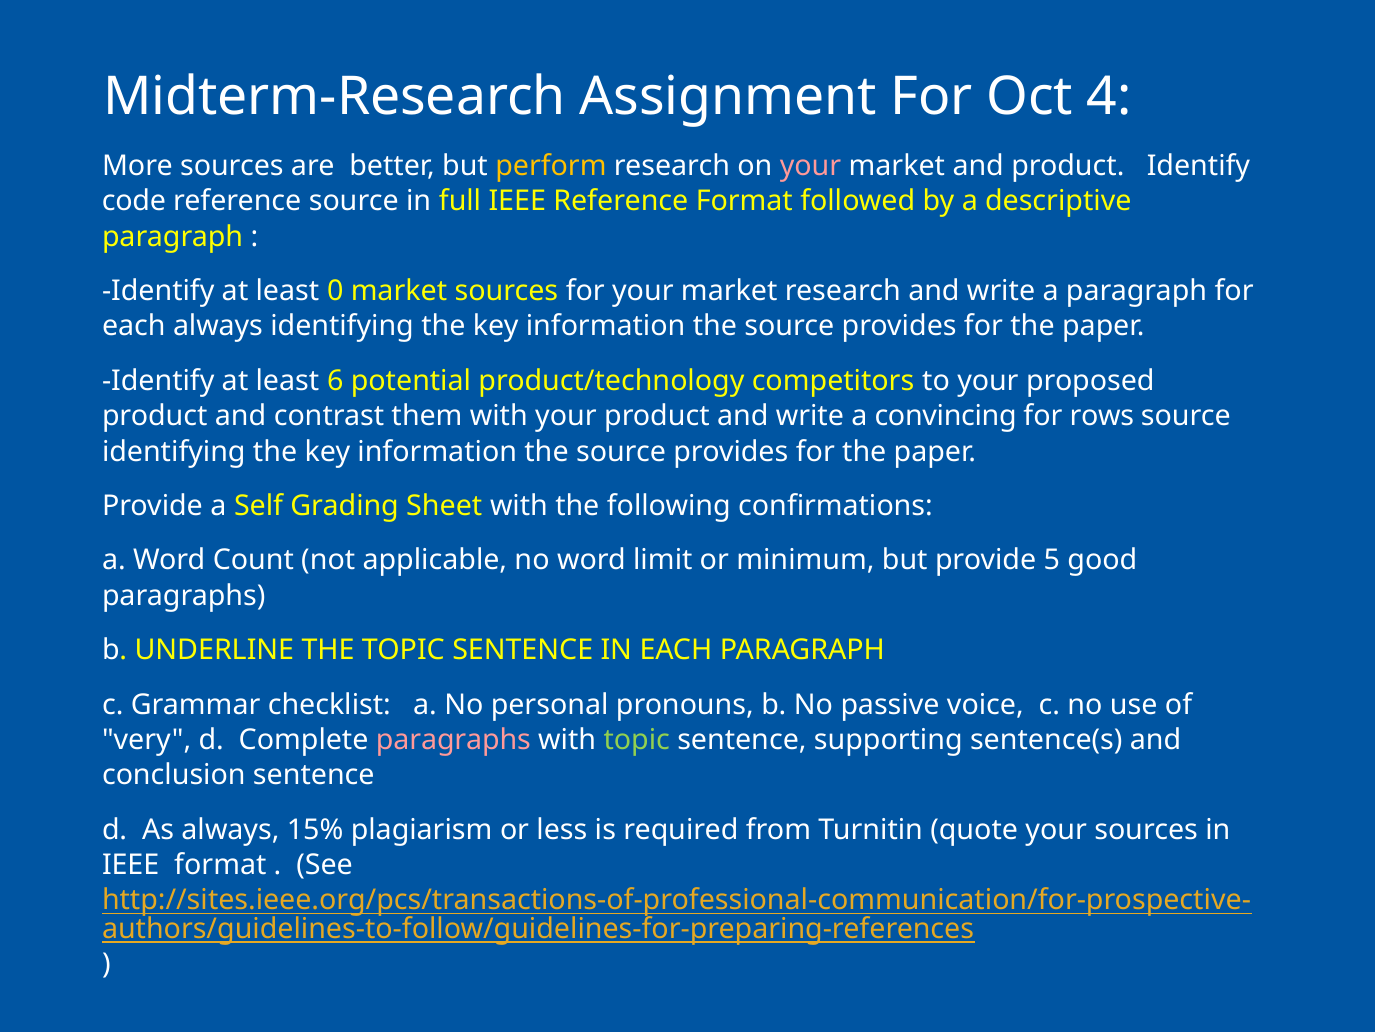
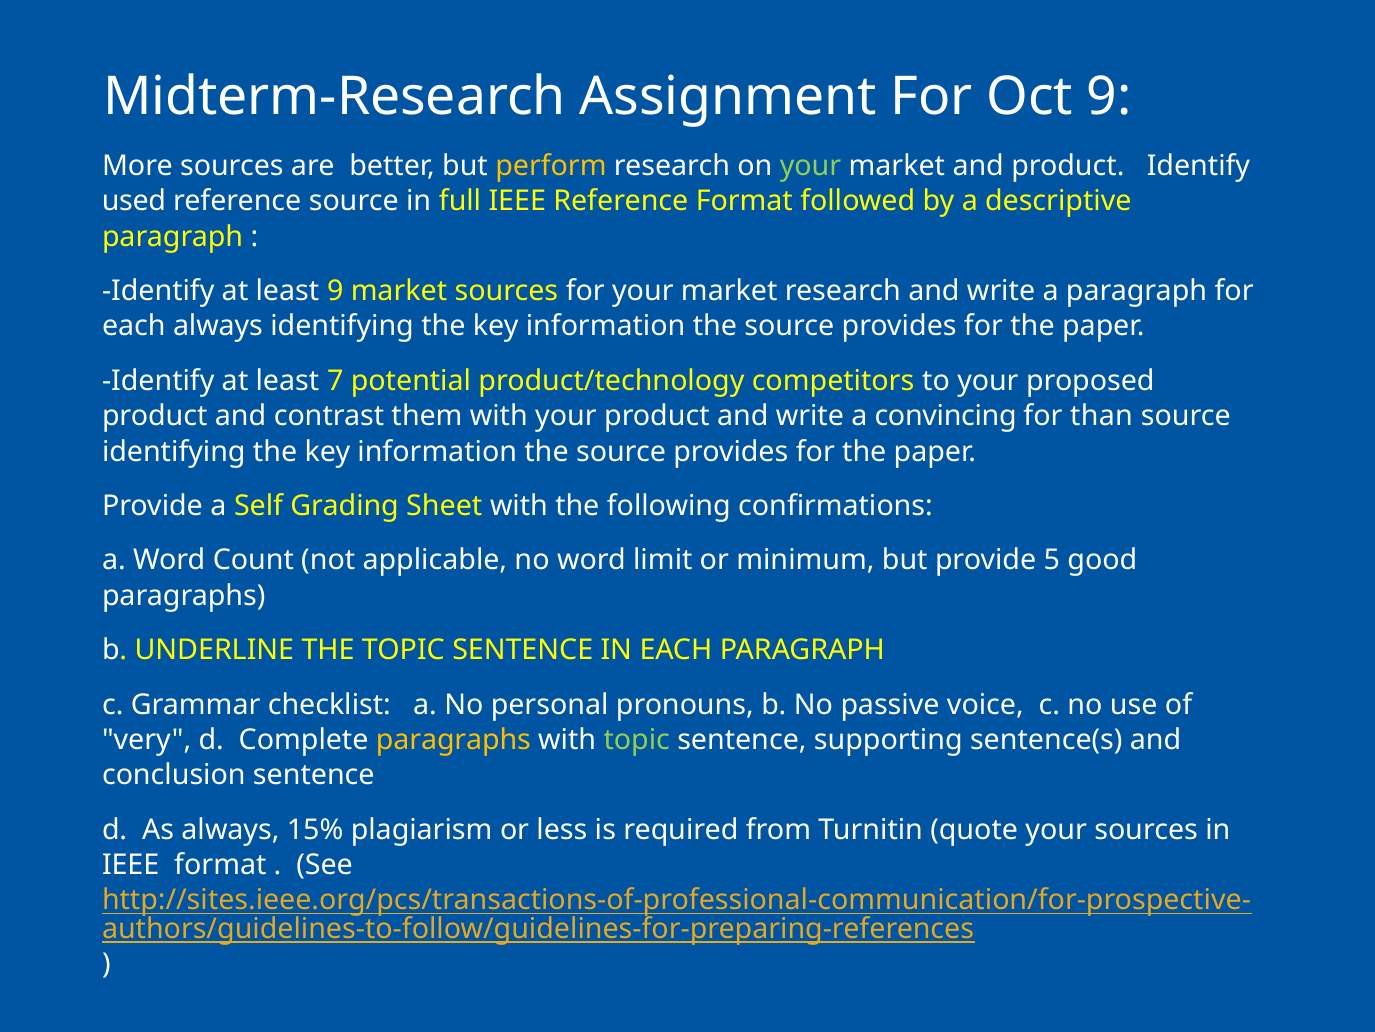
Oct 4: 4 -> 9
your at (811, 166) colour: pink -> light green
code: code -> used
least 0: 0 -> 9
6: 6 -> 7
rows: rows -> than
paragraphs at (453, 739) colour: pink -> yellow
